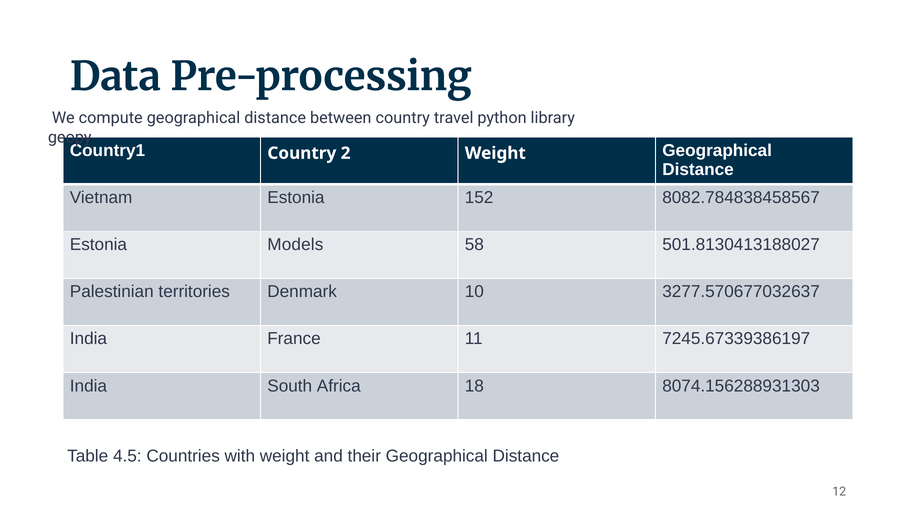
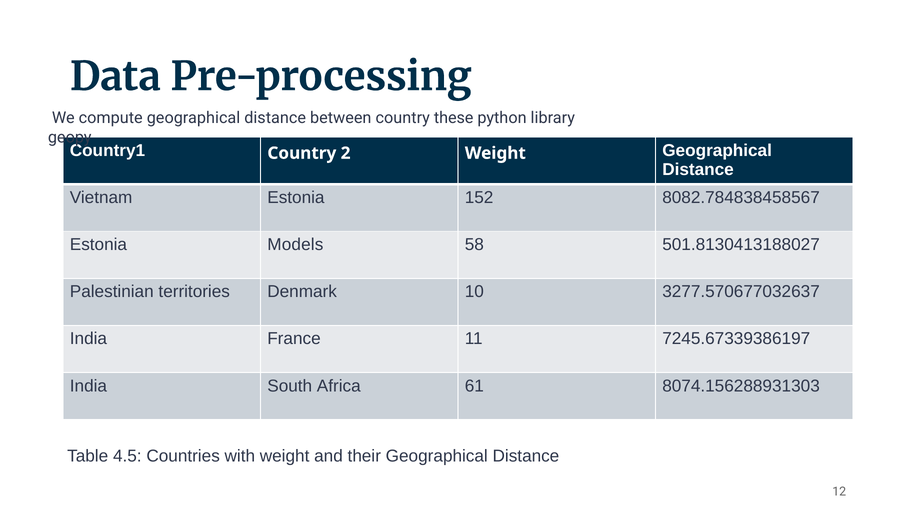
travel: travel -> these
18: 18 -> 61
